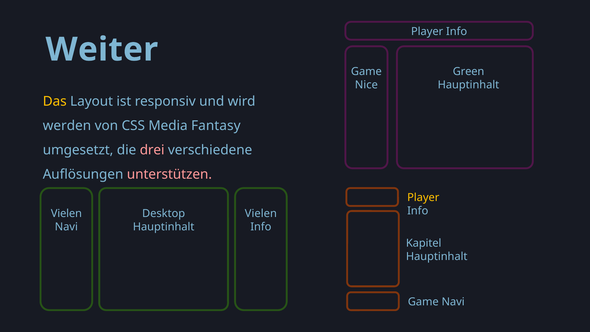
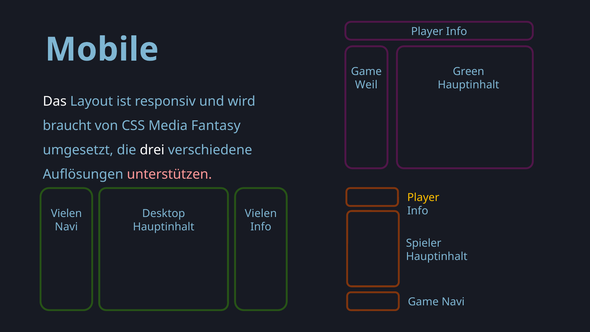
Weiter: Weiter -> Mobile
Nice: Nice -> Weil
Das colour: yellow -> white
werden: werden -> braucht
drei colour: pink -> white
Kapitel: Kapitel -> Spieler
